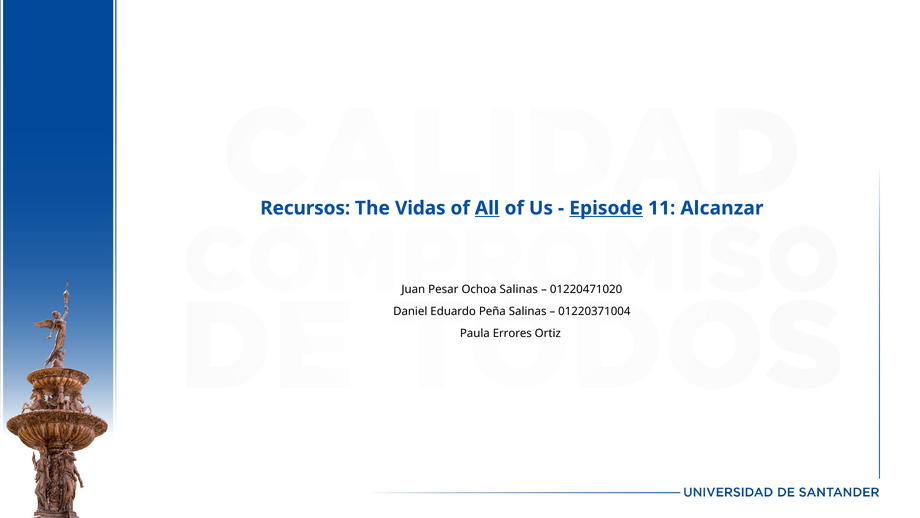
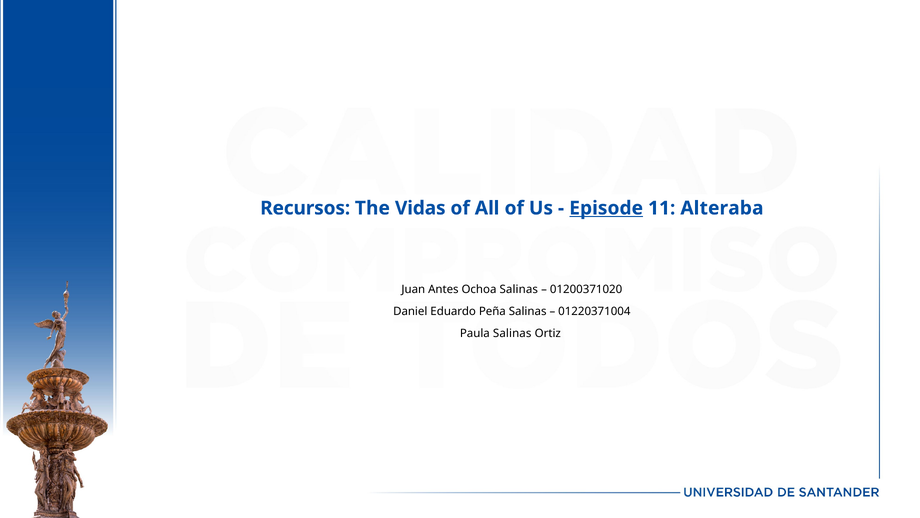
All underline: present -> none
Alcanzar: Alcanzar -> Alteraba
Pesar: Pesar -> Antes
01220471020: 01220471020 -> 01200371020
Paula Errores: Errores -> Salinas
